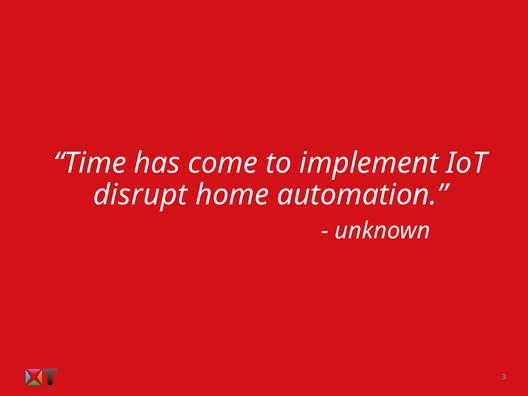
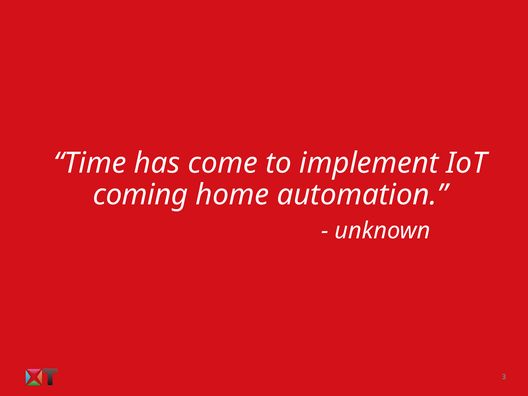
disrupt: disrupt -> coming
